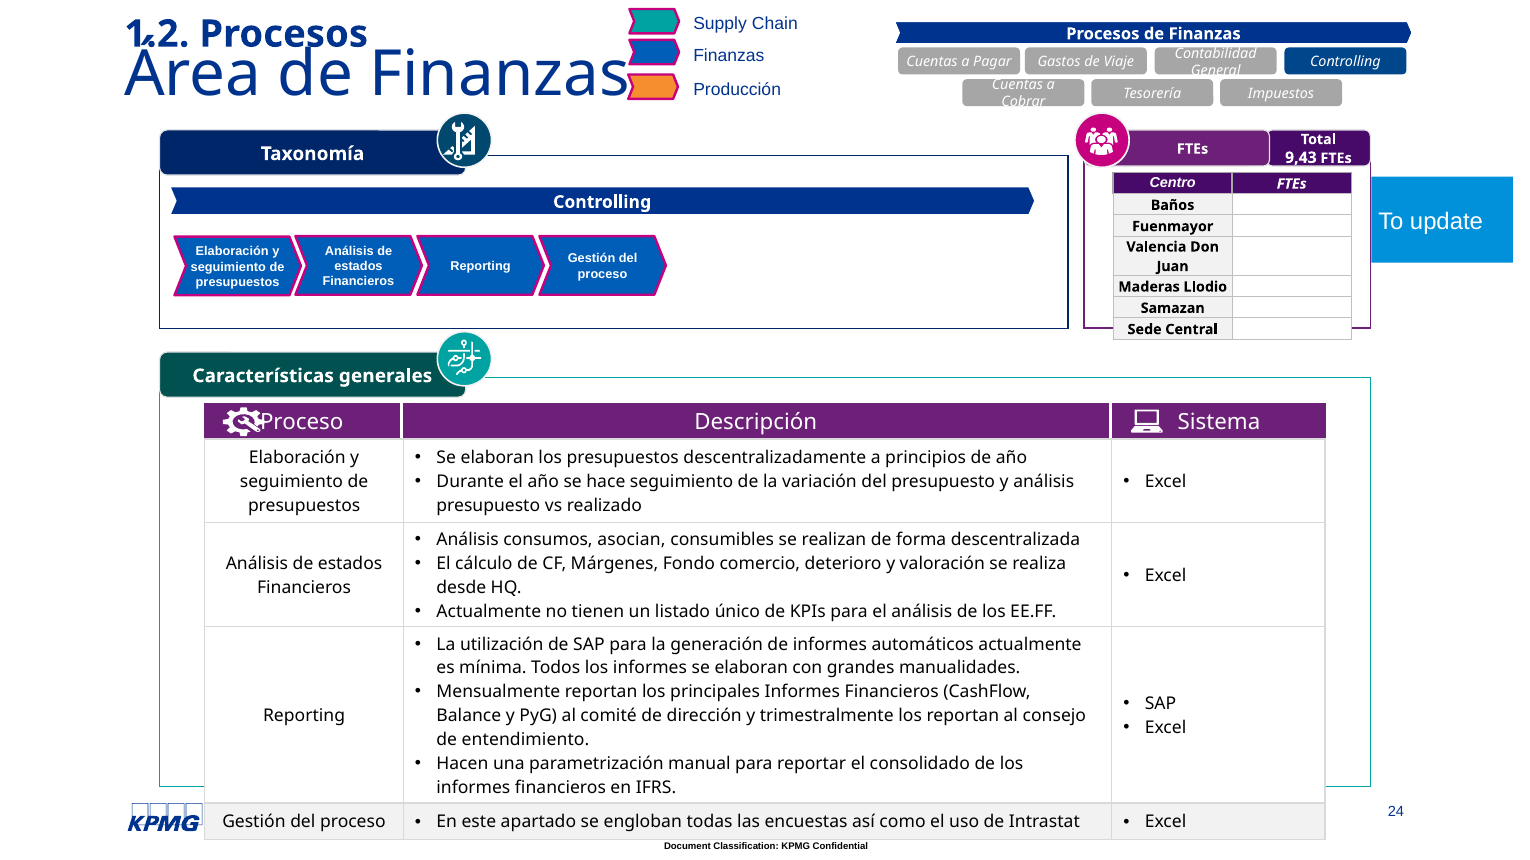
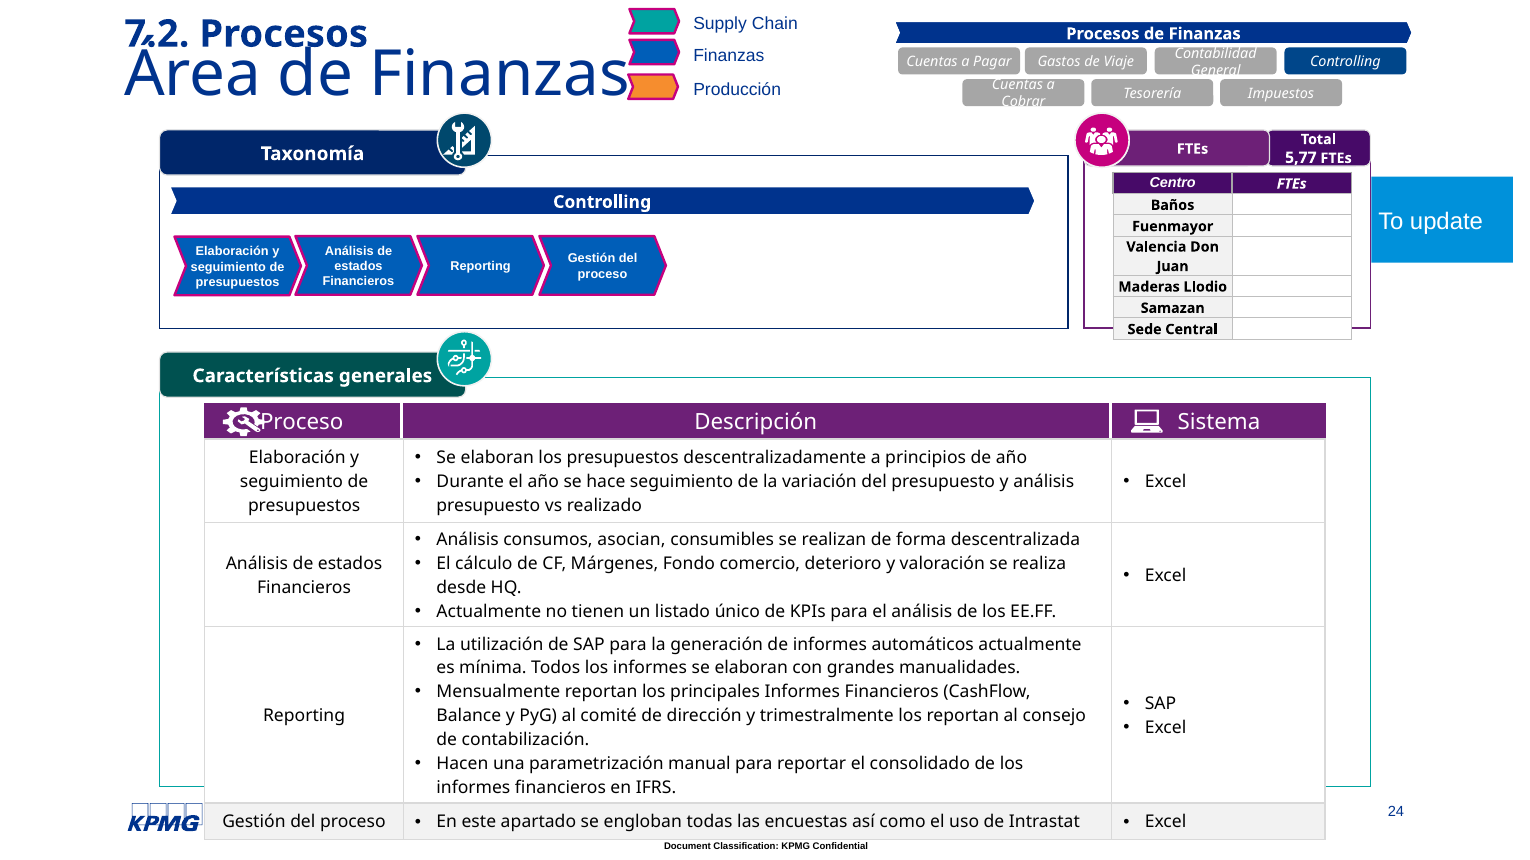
1.2: 1.2 -> 7.2
9,43: 9,43 -> 5,77
entendimiento: entendimiento -> contabilización
